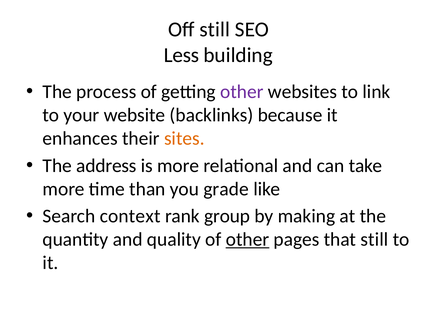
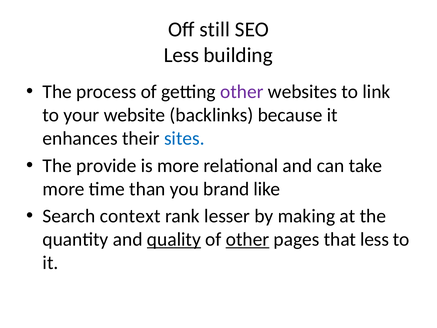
sites colour: orange -> blue
address: address -> provide
grade: grade -> brand
group: group -> lesser
quality underline: none -> present
that still: still -> less
